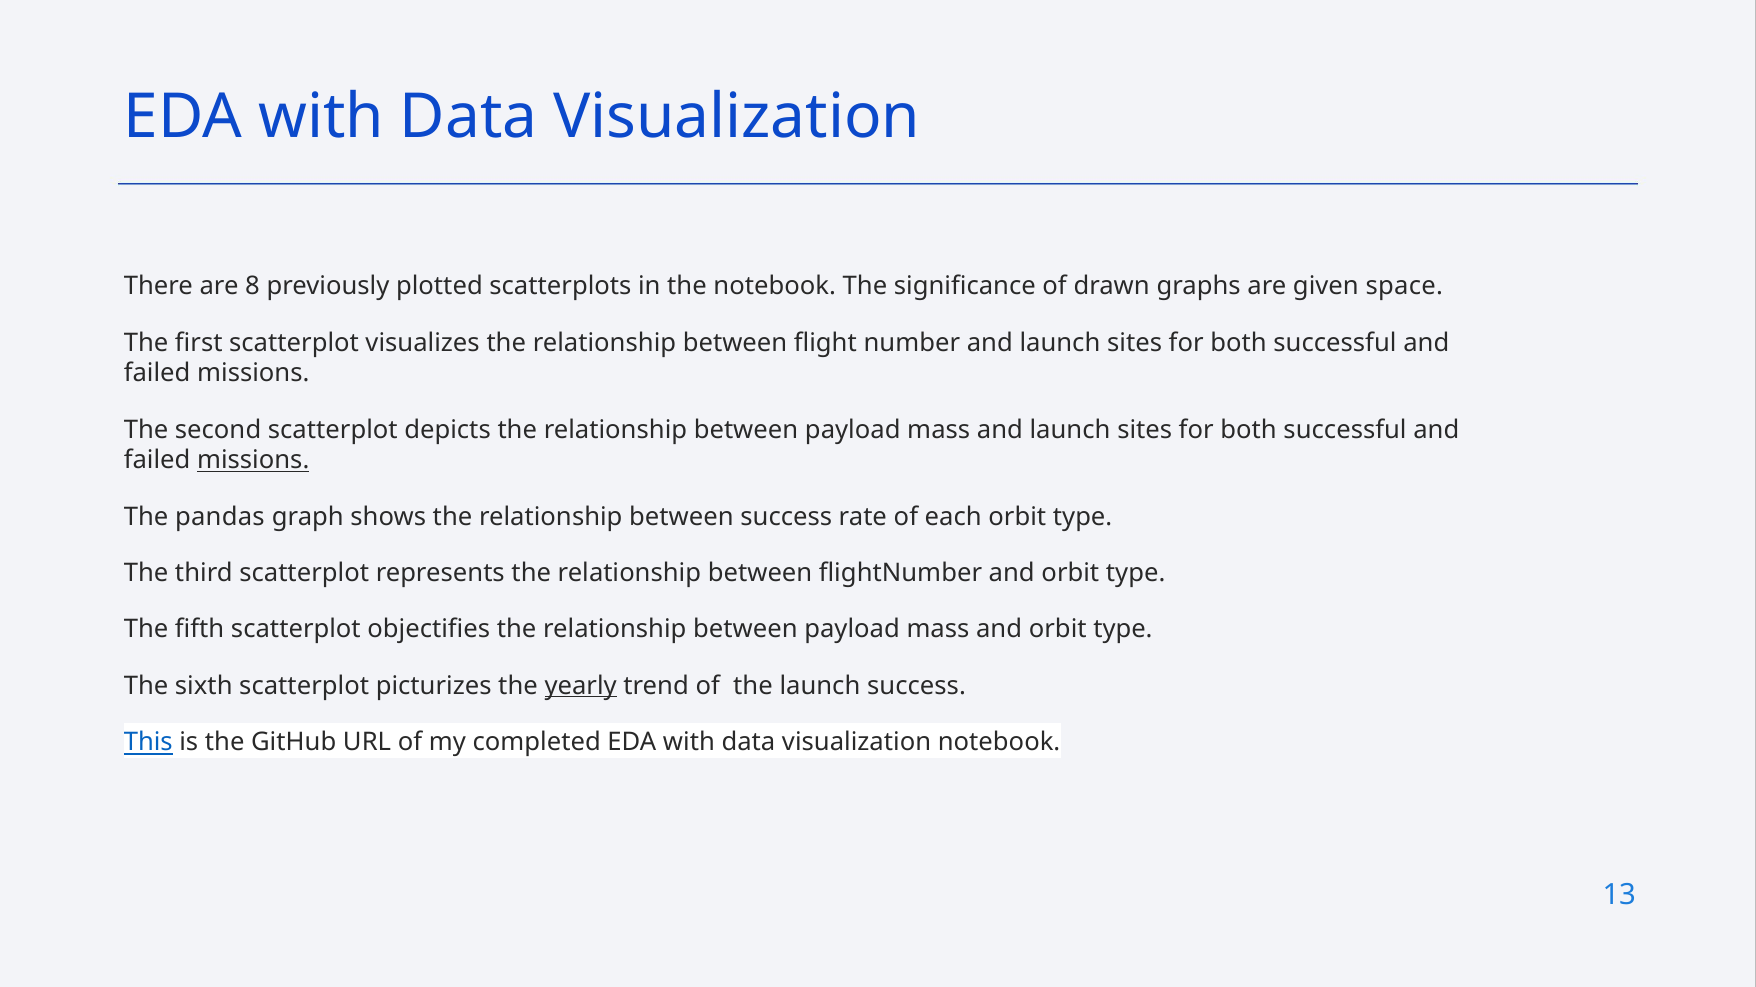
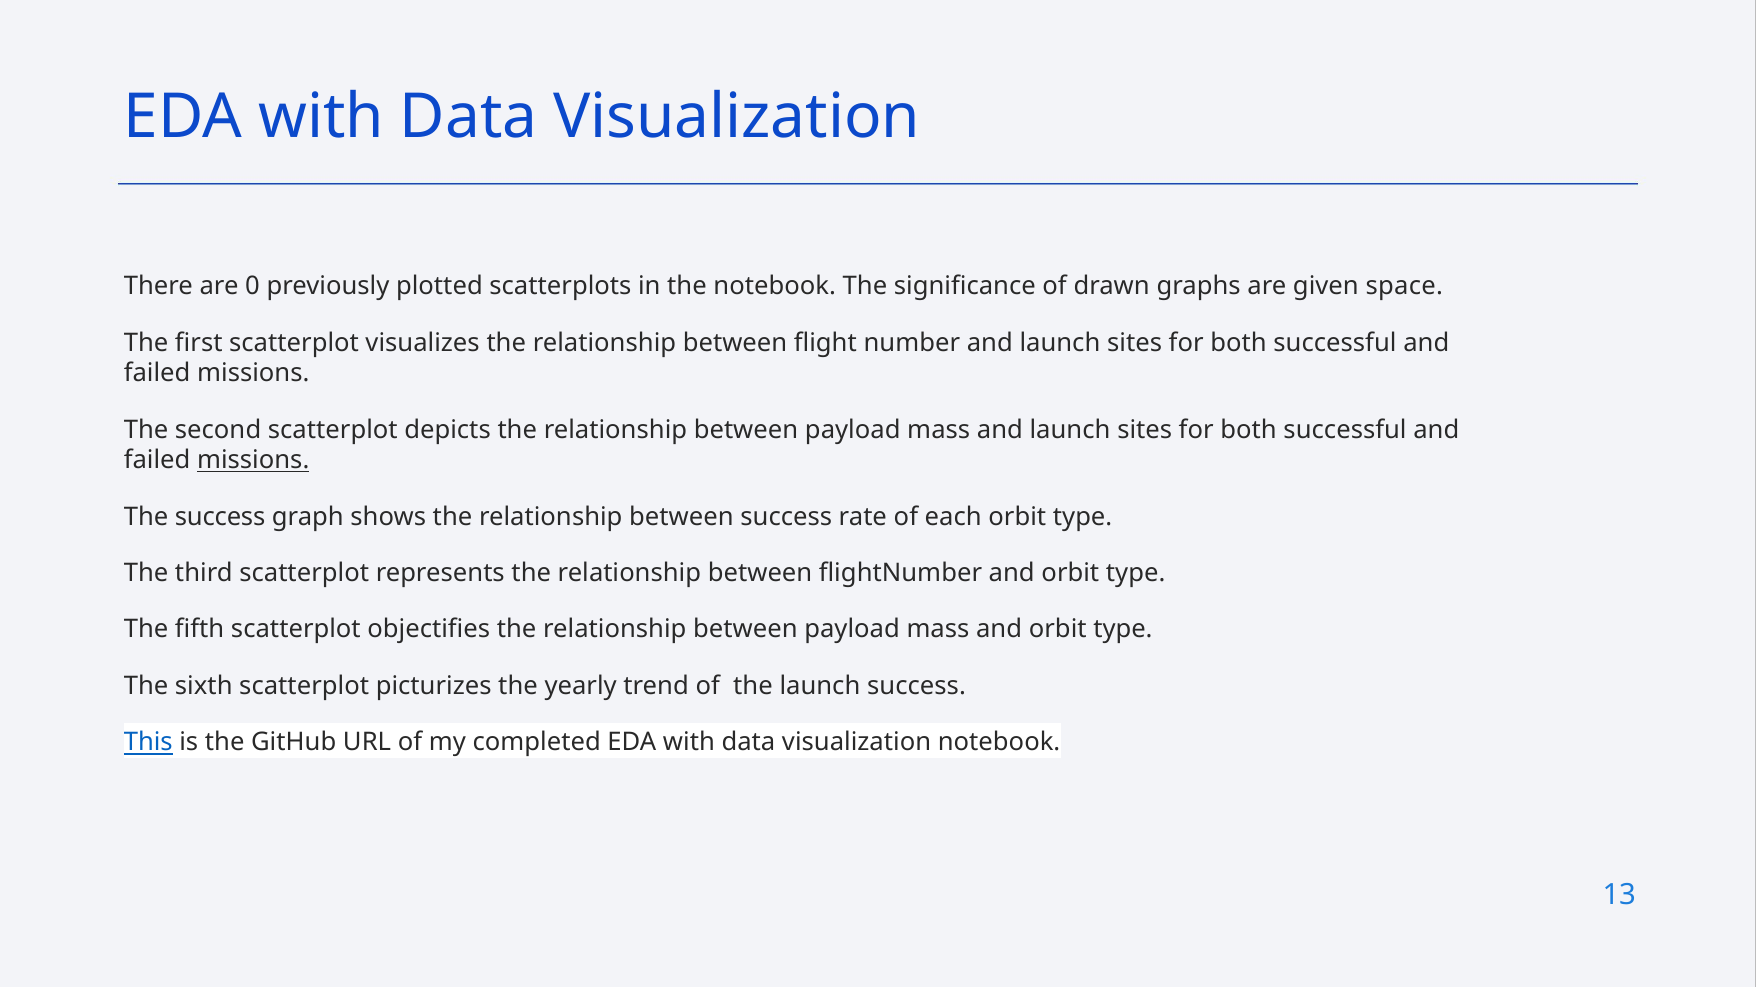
8: 8 -> 0
The pandas: pandas -> success
yearly underline: present -> none
